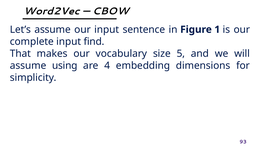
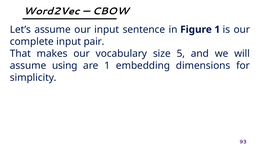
find: find -> pair
are 4: 4 -> 1
